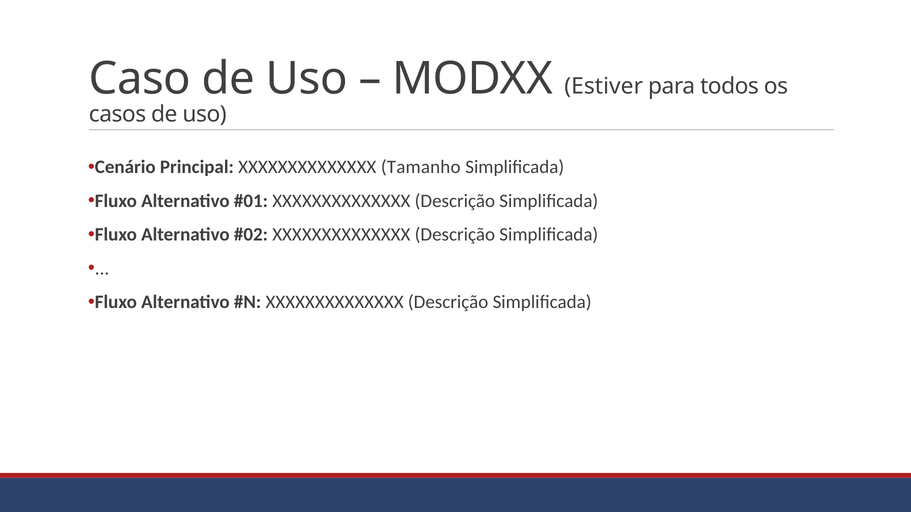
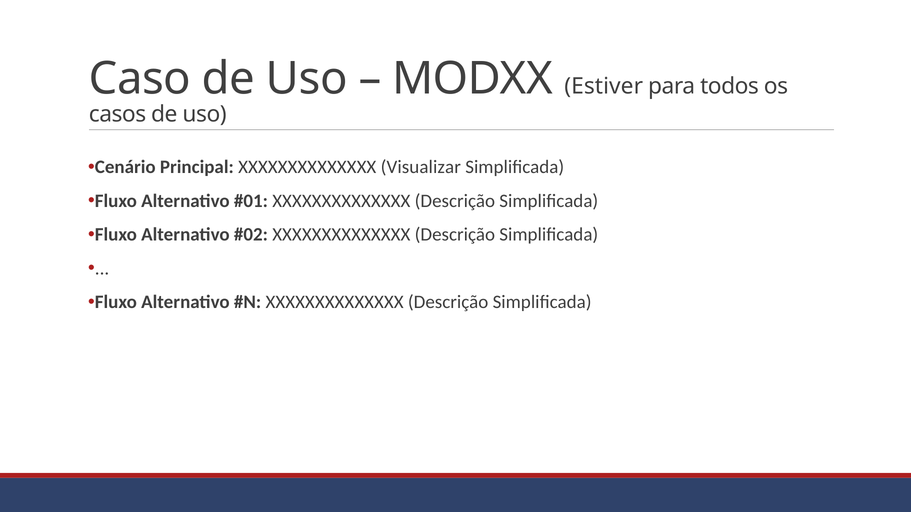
Tamanho: Tamanho -> Visualizar
